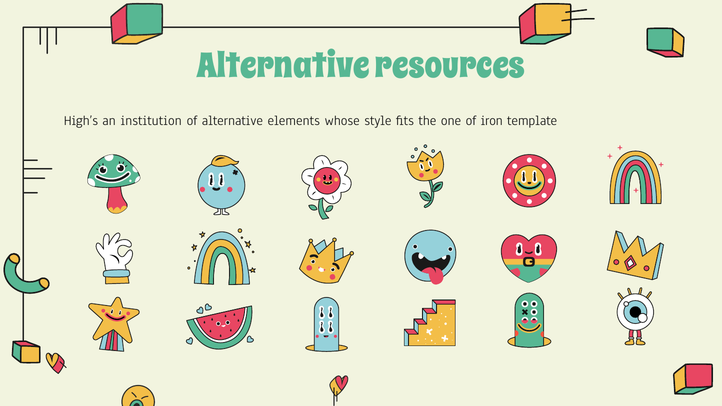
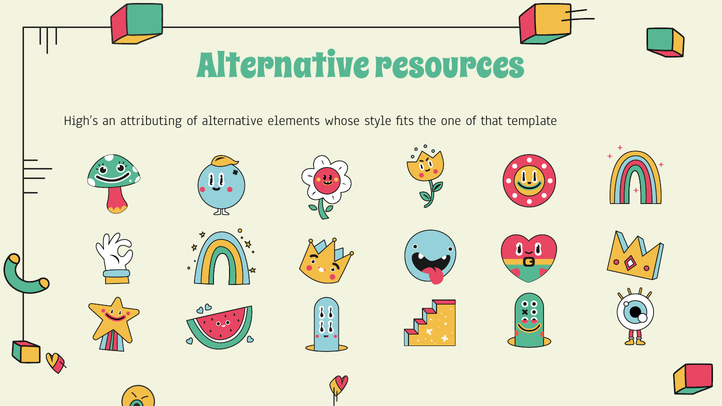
institution: institution -> attributing
iron: iron -> that
